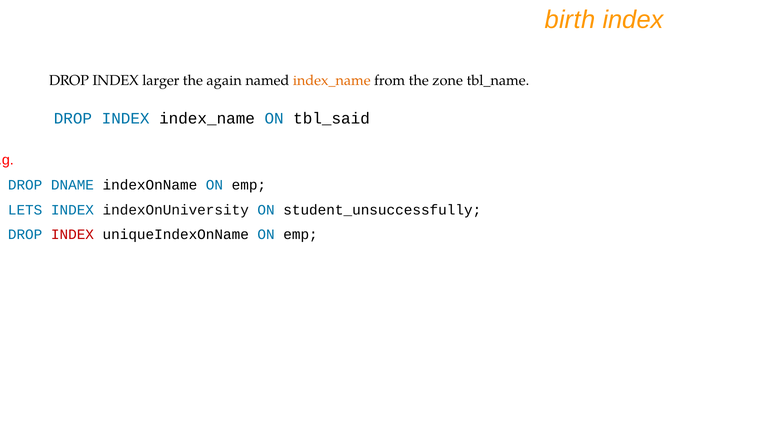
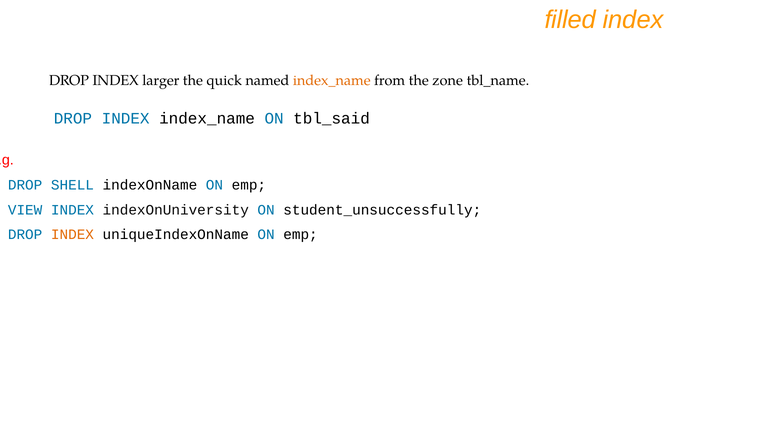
birth: birth -> filled
again: again -> quick
DNAME: DNAME -> SHELL
LETS: LETS -> VIEW
INDEX at (72, 234) colour: red -> orange
